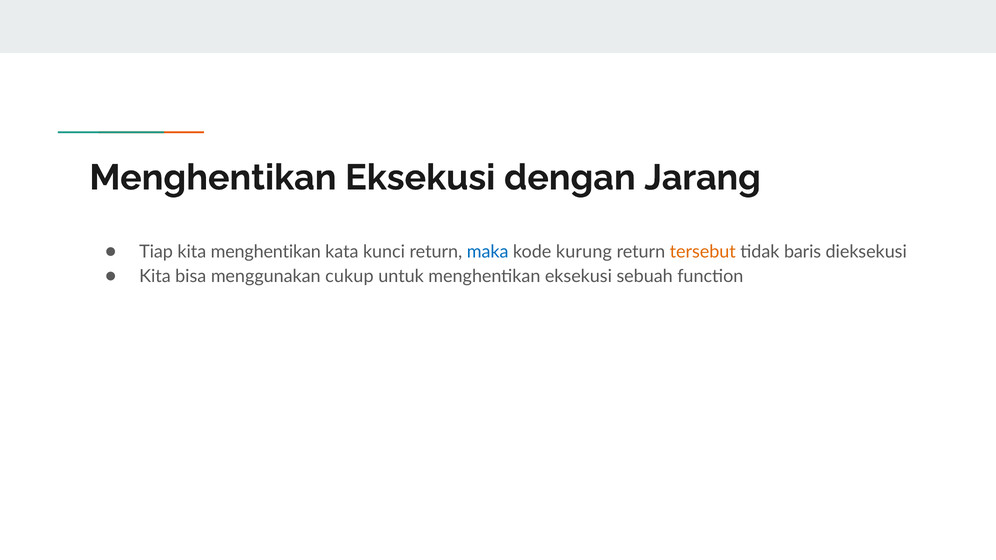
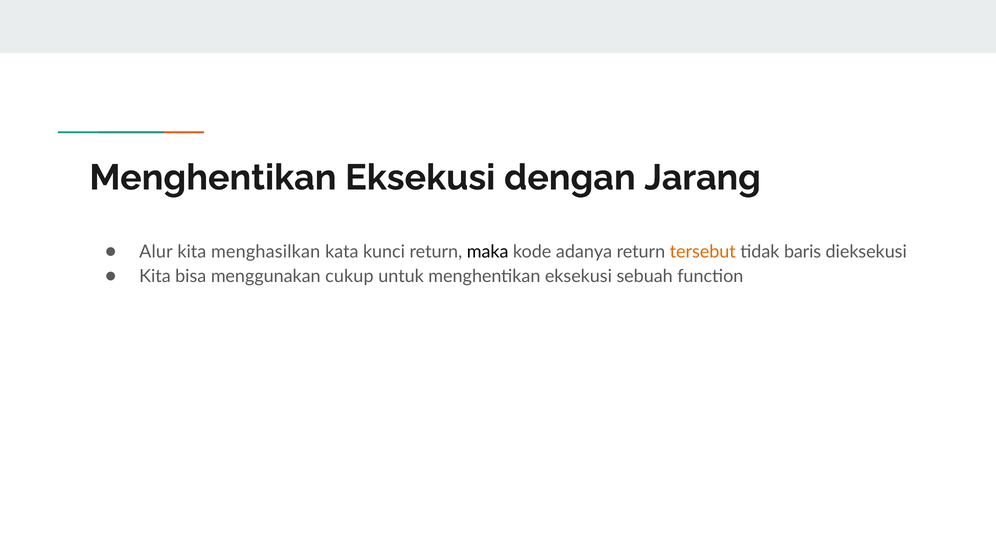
Tiap: Tiap -> Alur
kita menghentikan: menghentikan -> menghasilkan
maka colour: blue -> black
kurung: kurung -> adanya
